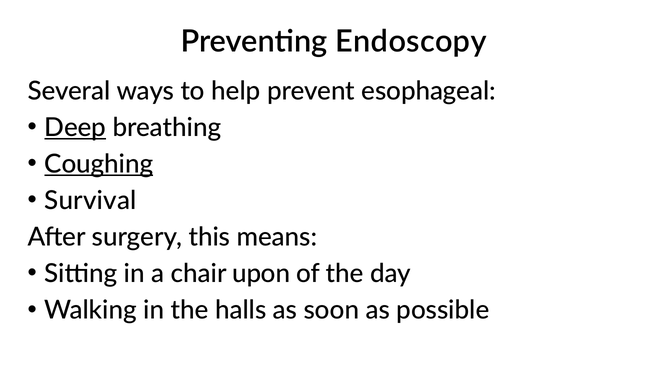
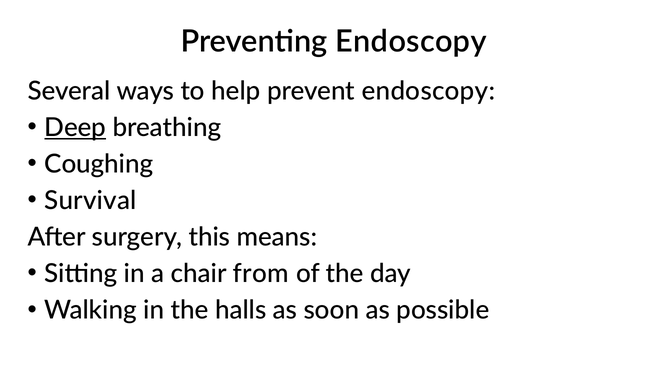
prevent esophageal: esophageal -> endoscopy
Coughing underline: present -> none
upon: upon -> from
